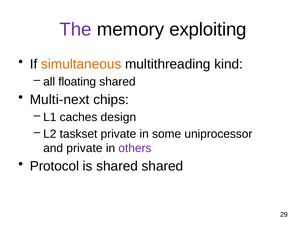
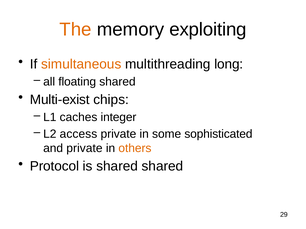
The colour: purple -> orange
kind: kind -> long
Multi-next: Multi-next -> Multi-exist
design: design -> integer
taskset: taskset -> access
uniprocessor: uniprocessor -> sophisticated
others colour: purple -> orange
